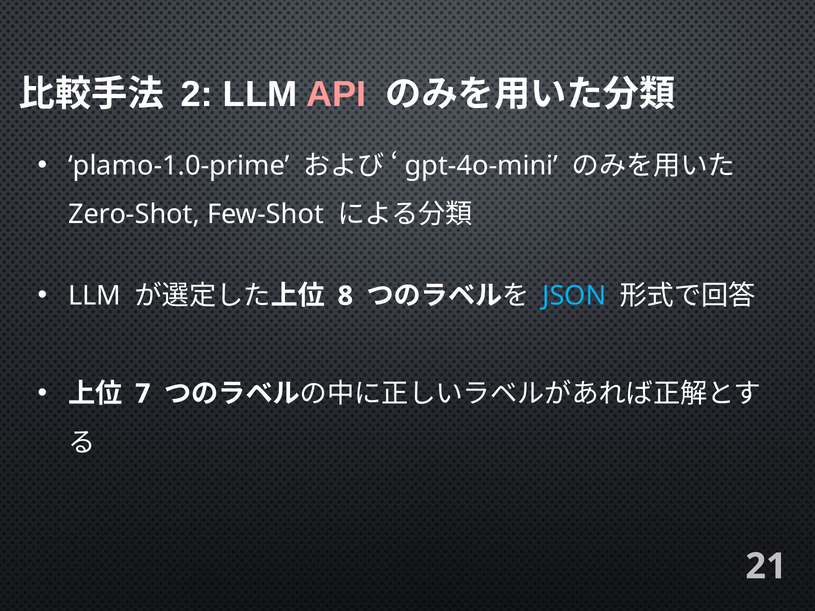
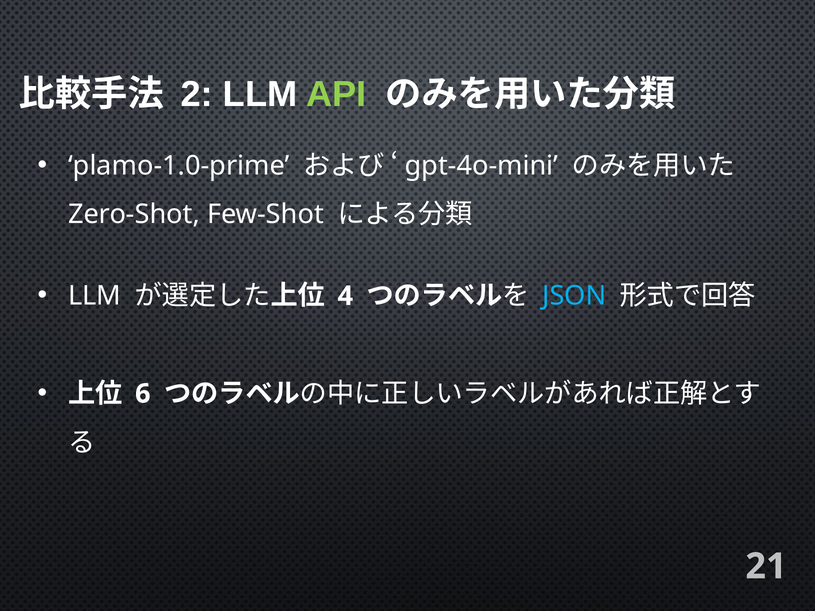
API colour: pink -> light green
8: 8 -> 4
7: 7 -> 6
